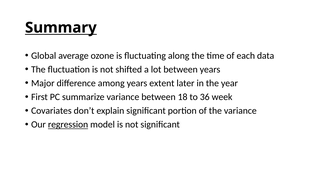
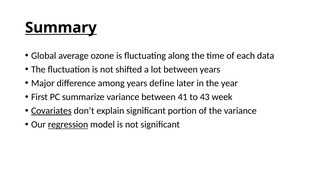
extent: extent -> define
18: 18 -> 41
36: 36 -> 43
Covariates underline: none -> present
